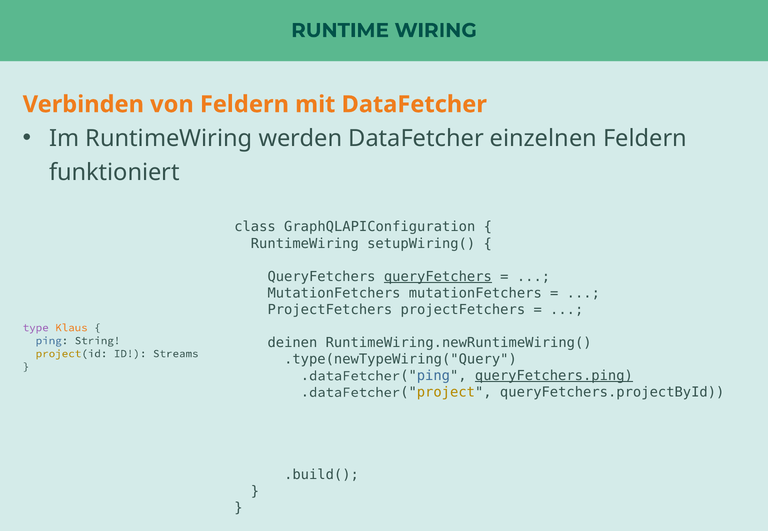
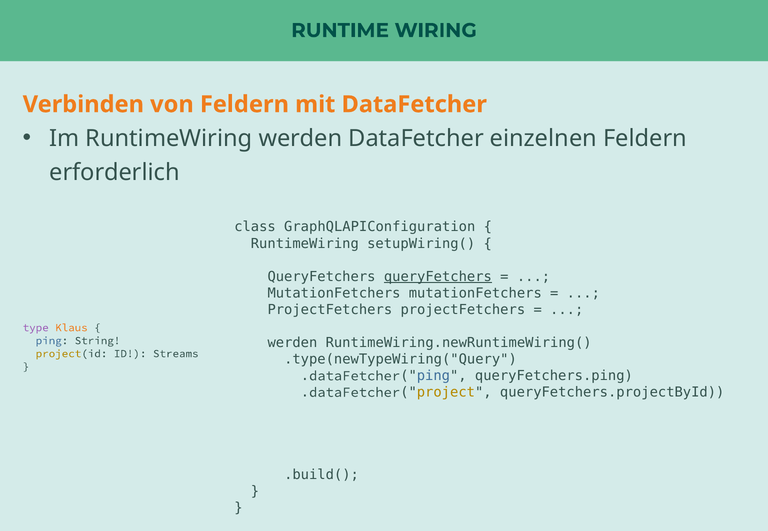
funktioniert: funktioniert -> erforderlich
deinen at (292, 343): deinen -> werden
queryFetchers.ping underline: present -> none
